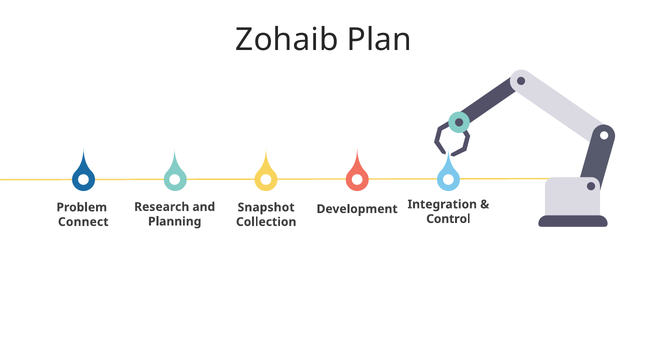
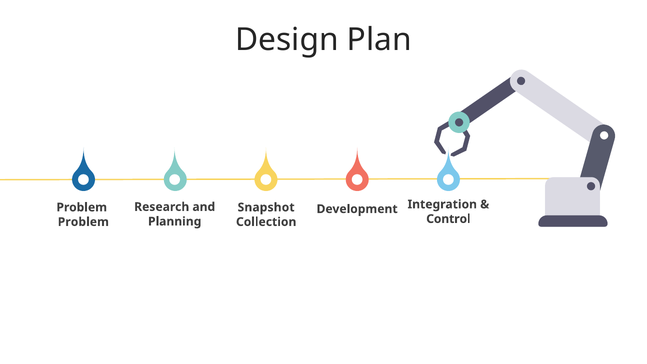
Zohaib: Zohaib -> Design
Connect at (83, 222): Connect -> Problem
